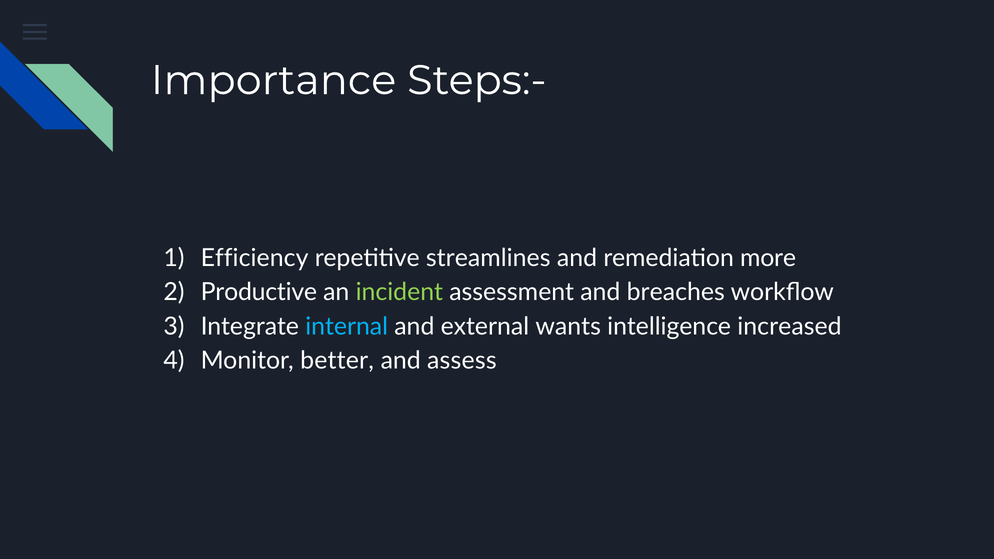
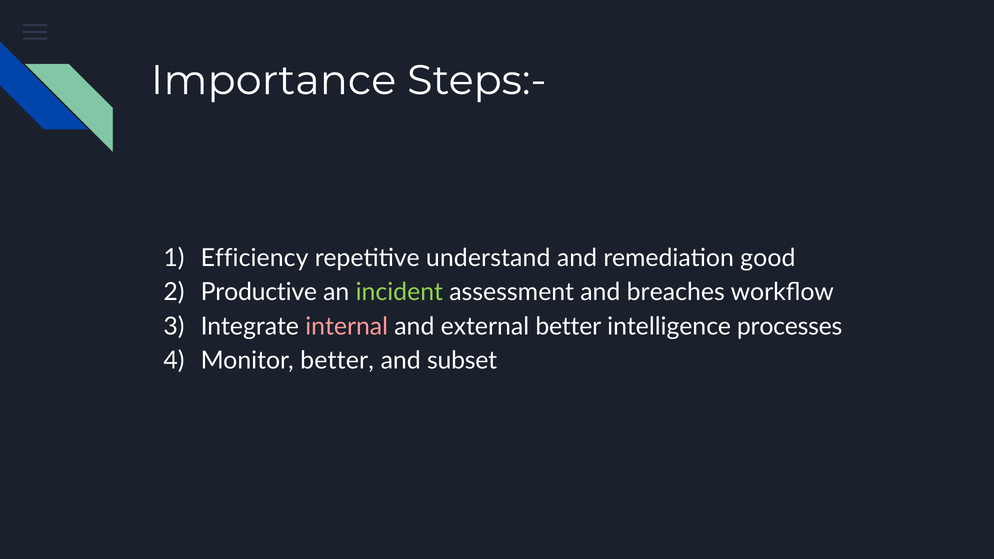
streamlines: streamlines -> understand
more: more -> good
internal colour: light blue -> pink
external wants: wants -> better
increased: increased -> processes
assess: assess -> subset
